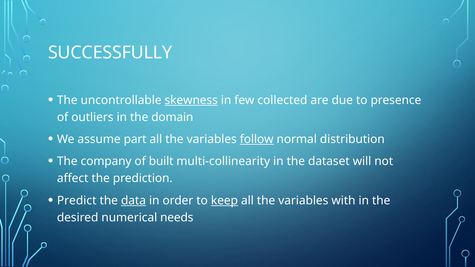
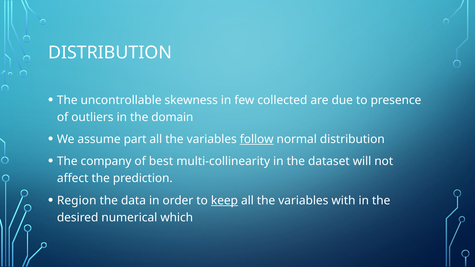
SUCCESSFULLY at (110, 53): SUCCESSFULLY -> DISTRIBUTION
skewness underline: present -> none
built: built -> best
Predict: Predict -> Region
data underline: present -> none
needs: needs -> which
